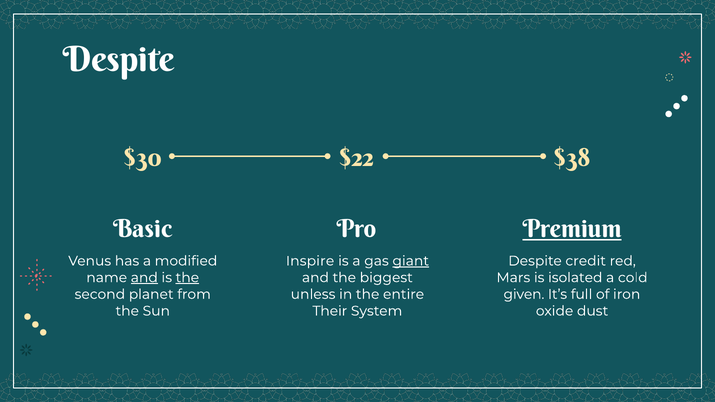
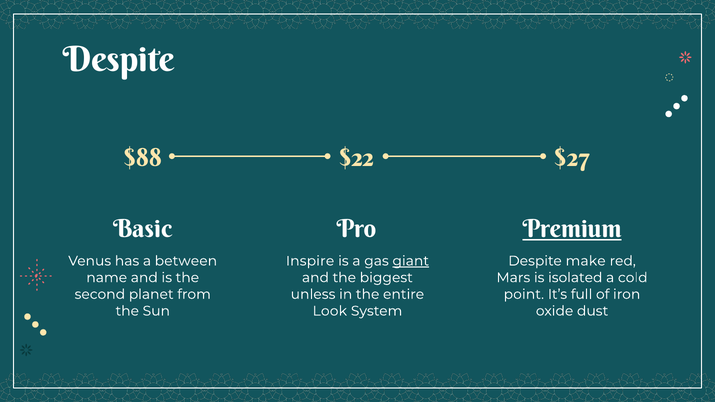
$30: $30 -> $88
$38: $38 -> $27
modified: modified -> between
credit: credit -> make
and at (144, 278) underline: present -> none
the at (187, 278) underline: present -> none
given: given -> point
Their: Their -> Look
